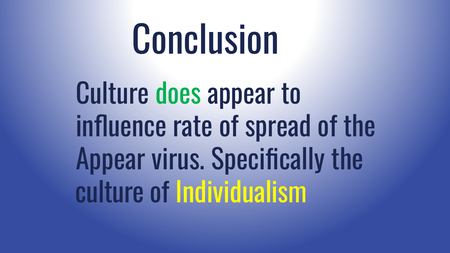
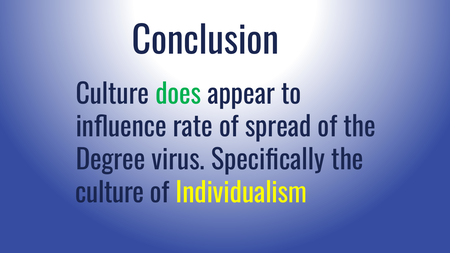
Appear at (110, 161): Appear -> Degree
